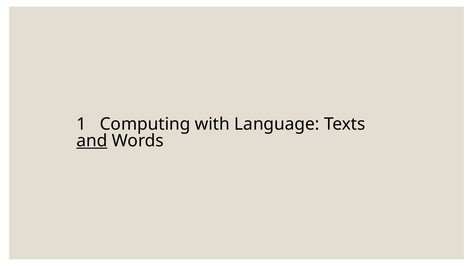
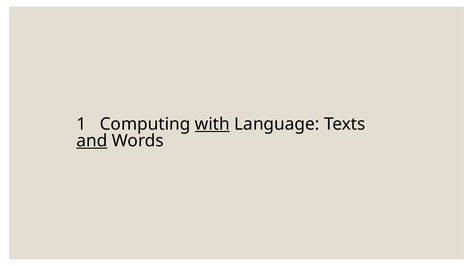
with underline: none -> present
